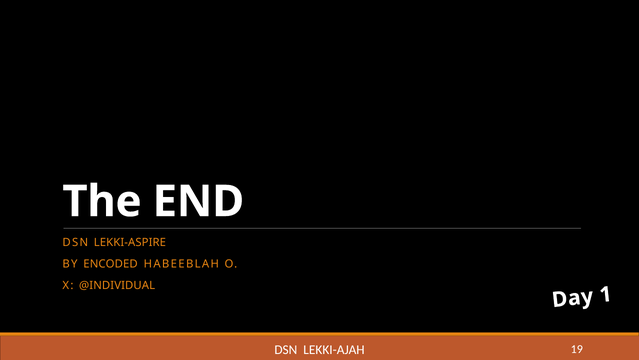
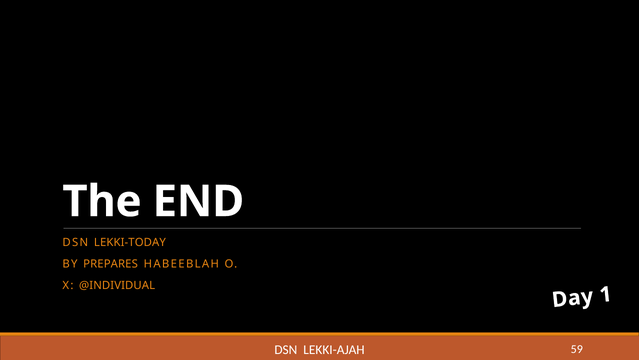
LEKKI-ASPIRE: LEKKI-ASPIRE -> LEKKI-TODAY
ENCODED: ENCODED -> PREPARES
19: 19 -> 59
